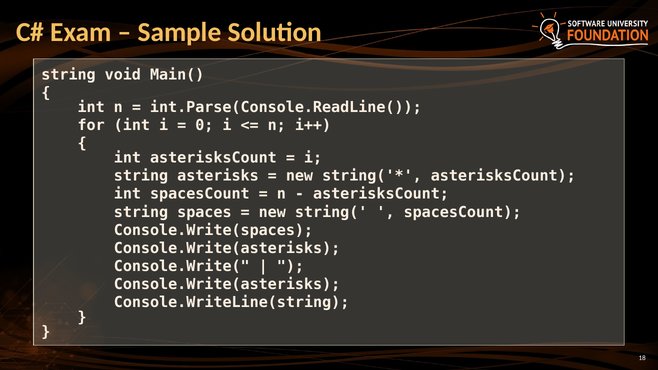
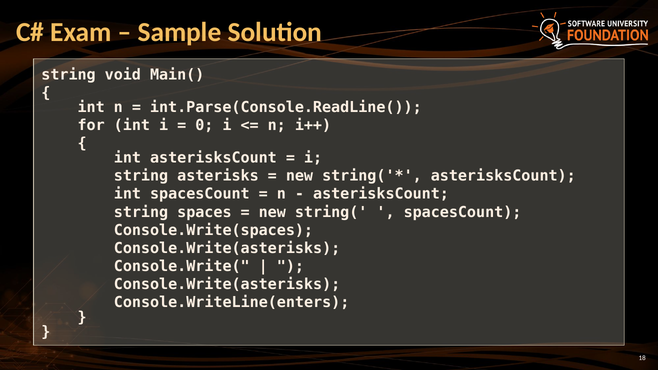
Console.WriteLine(string: Console.WriteLine(string -> Console.WriteLine(enters
